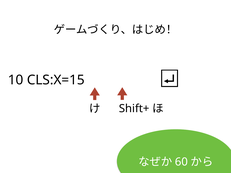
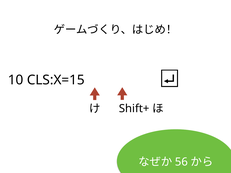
60: 60 -> 56
